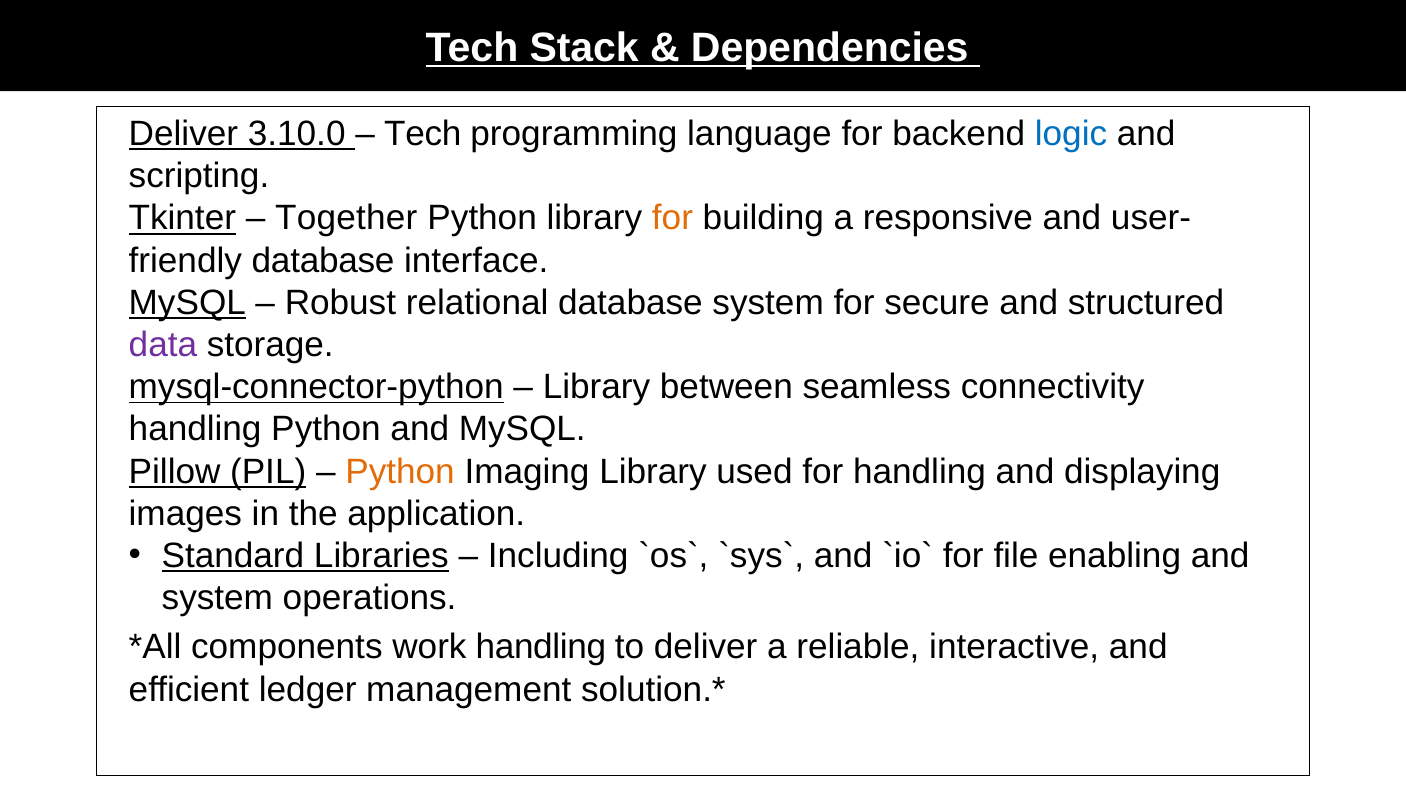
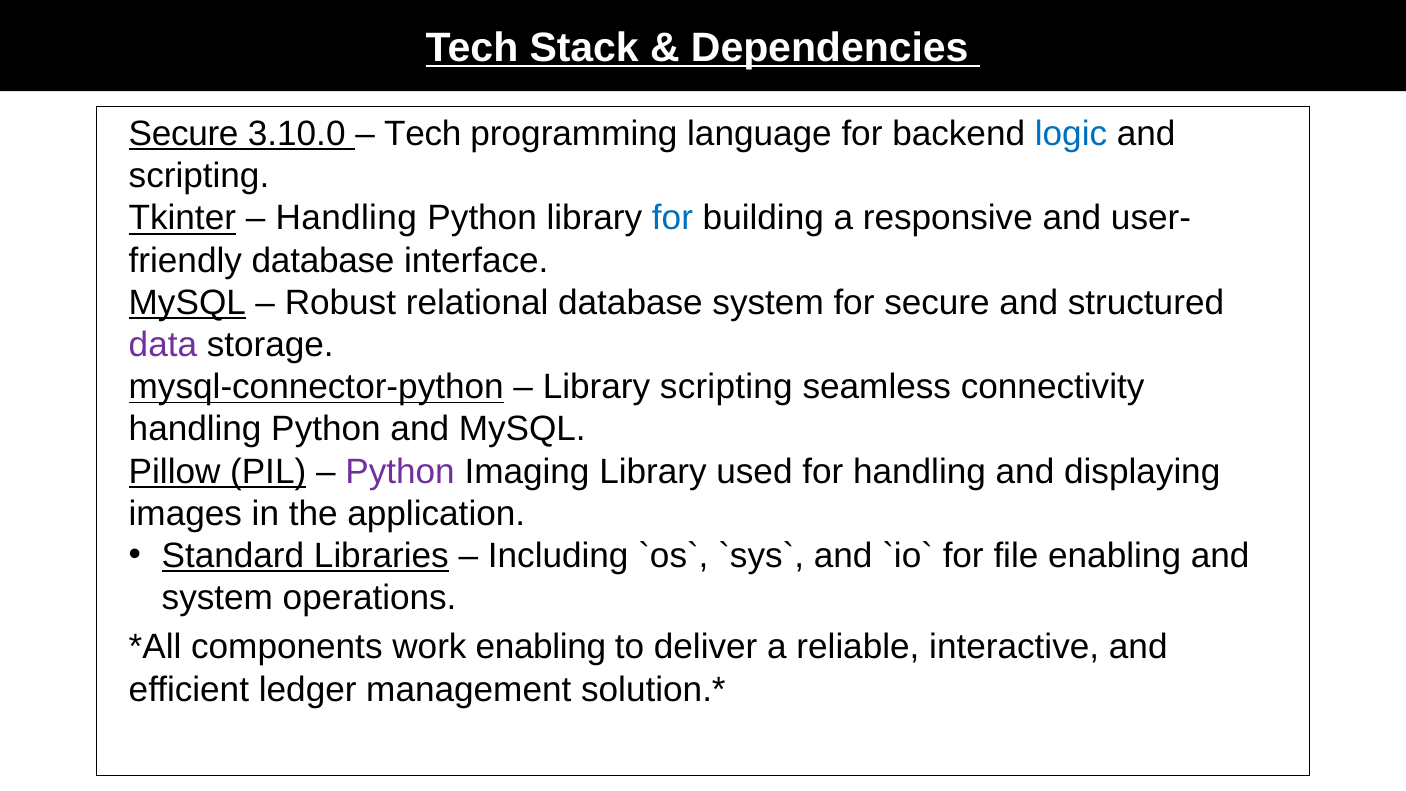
Deliver at (183, 134): Deliver -> Secure
Together at (346, 218): Together -> Handling
for at (672, 218) colour: orange -> blue
Library between: between -> scripting
Python at (400, 471) colour: orange -> purple
work handling: handling -> enabling
